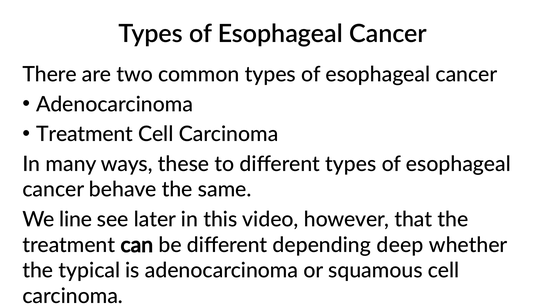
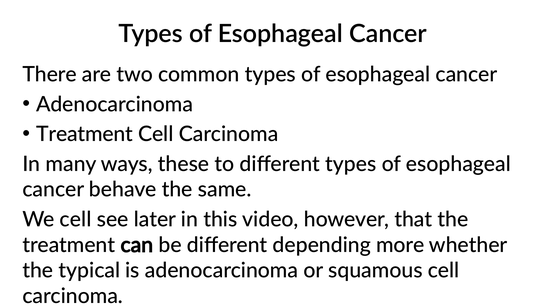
We line: line -> cell
deep: deep -> more
